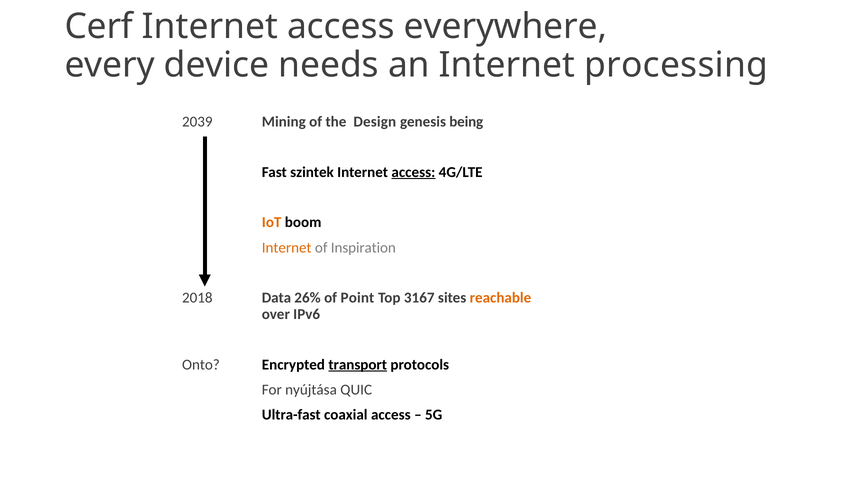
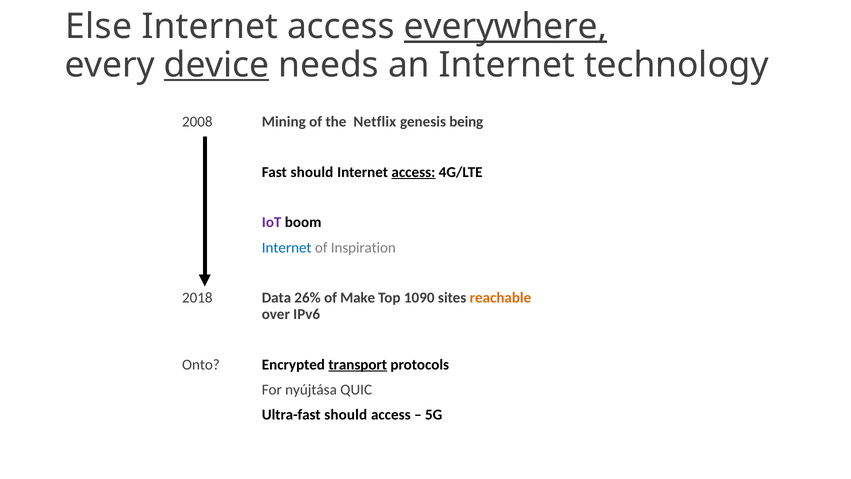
Cerf: Cerf -> Else
everywhere underline: none -> present
device underline: none -> present
processing: processing -> technology
2039: 2039 -> 2008
Design: Design -> Netflix
Fast szintek: szintek -> should
IoT colour: orange -> purple
Internet at (287, 248) colour: orange -> blue
Point: Point -> Make
3167: 3167 -> 1090
Ultra-fast coaxial: coaxial -> should
